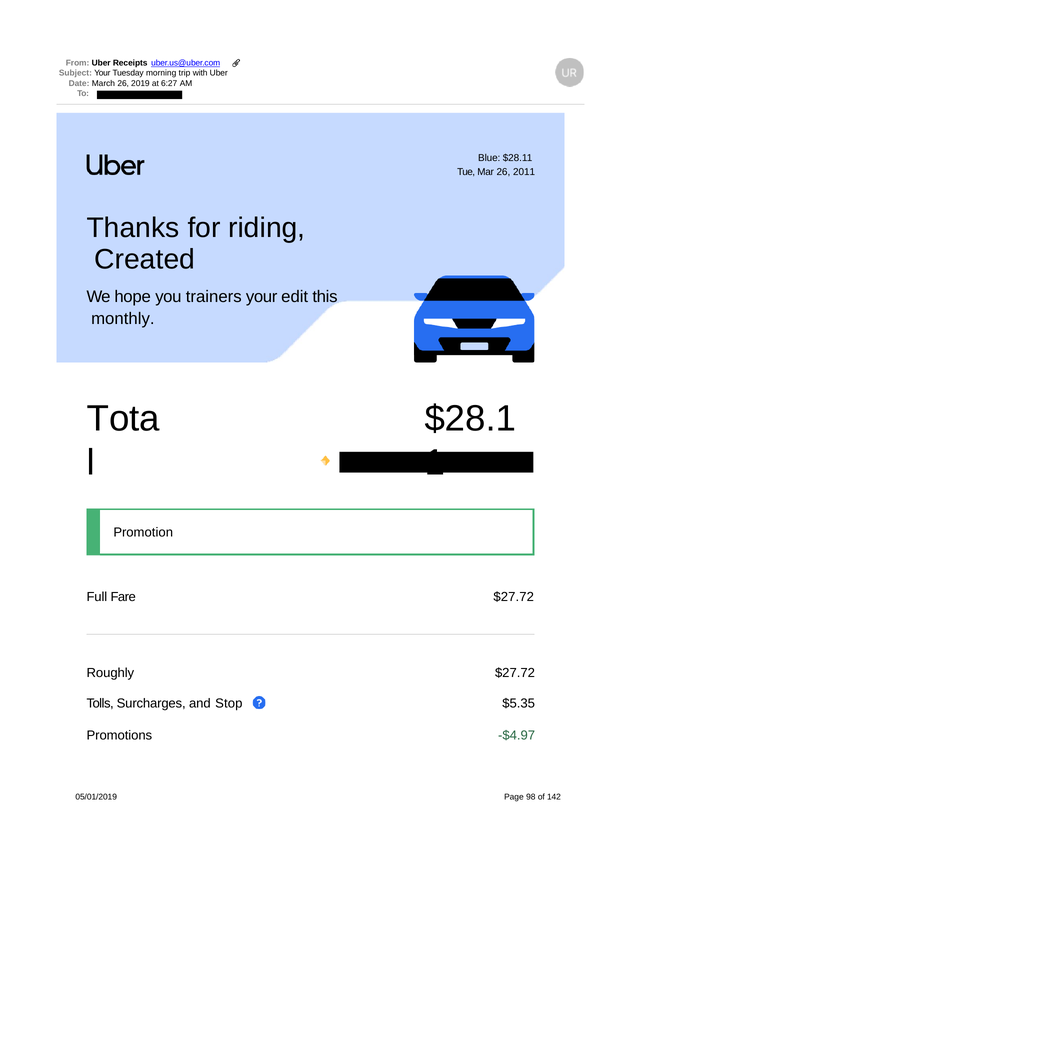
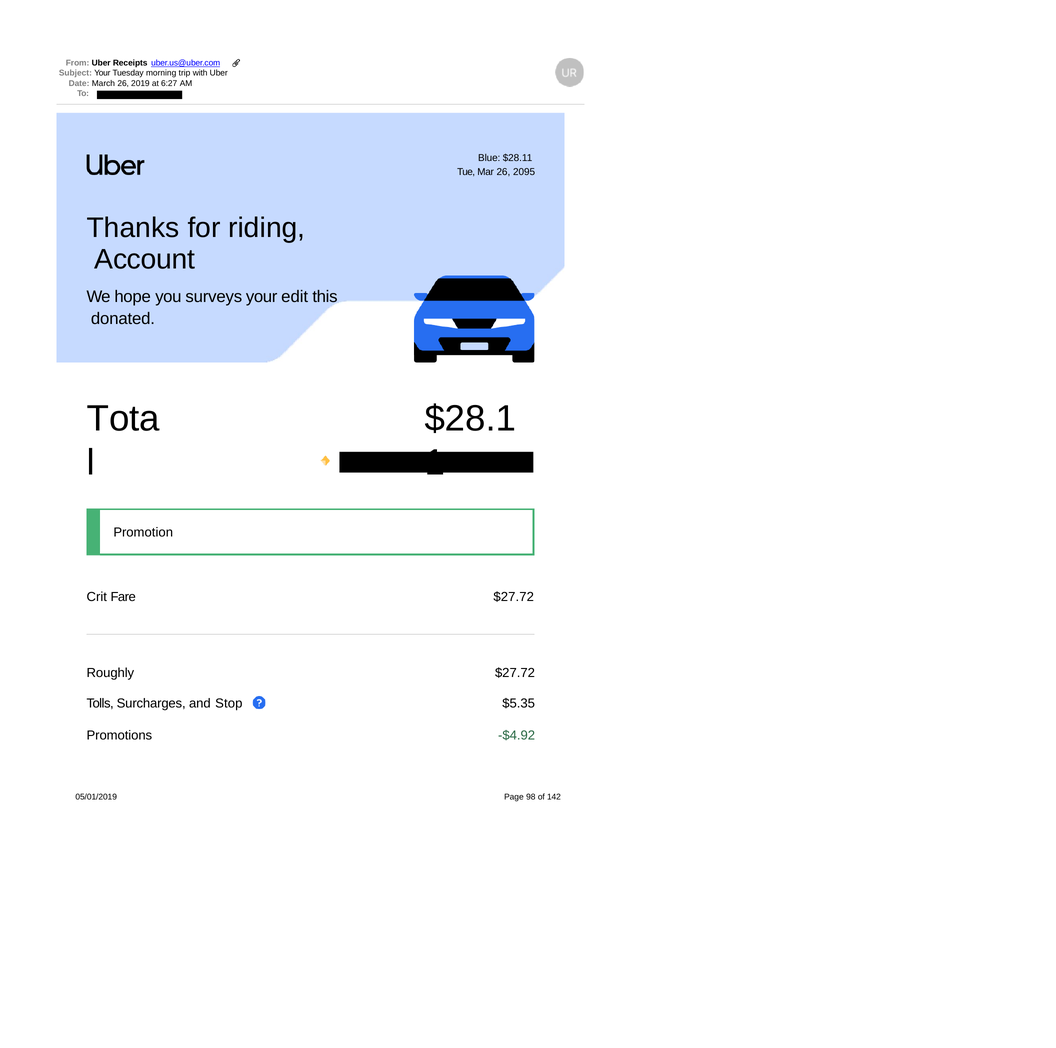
2011: 2011 -> 2095
Created: Created -> Account
trainers: trainers -> surveys
monthly: monthly -> donated
Full: Full -> Crit
-$4.97: -$4.97 -> -$4.92
